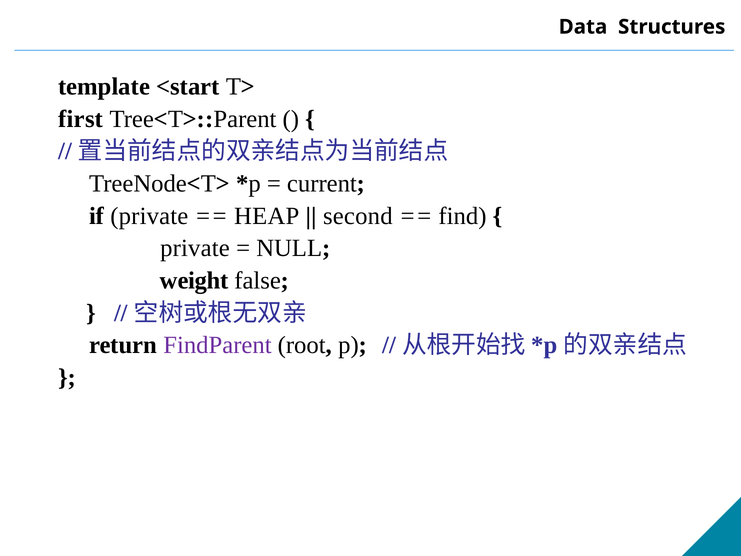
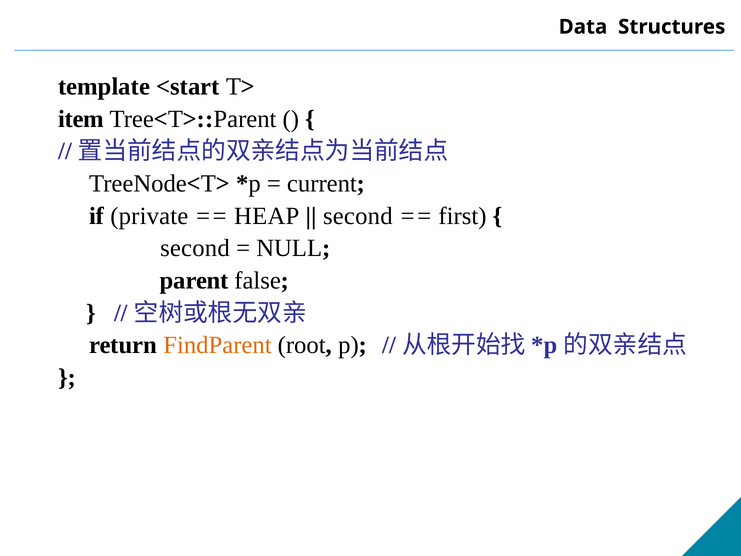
first: first -> item
find: find -> first
private at (195, 248): private -> second
weight: weight -> parent
FindParent colour: purple -> orange
